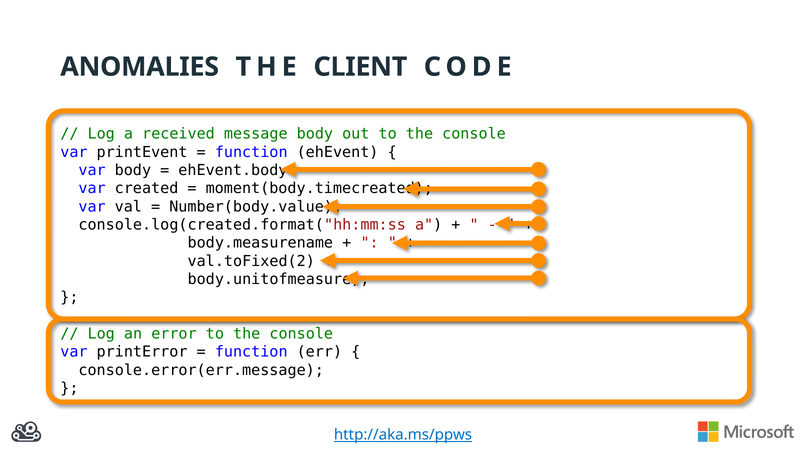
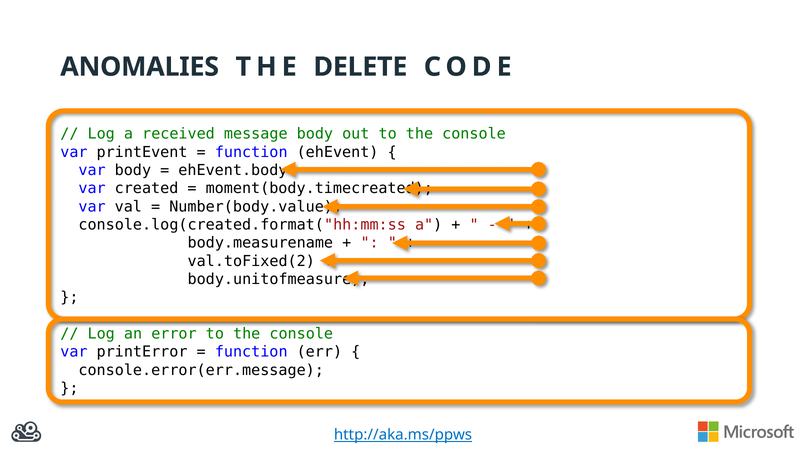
CLIENT: CLIENT -> DELETE
